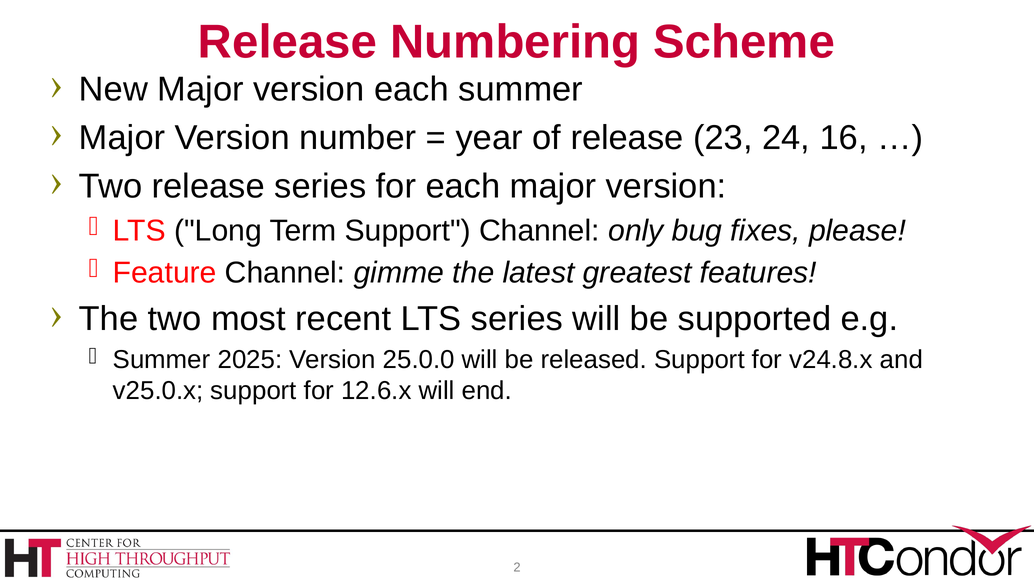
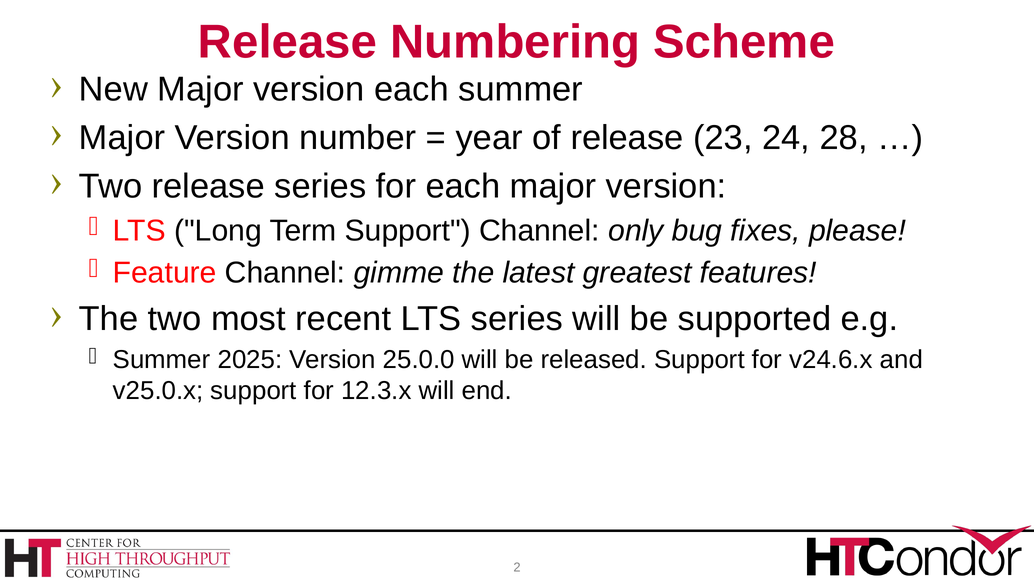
16: 16 -> 28
v24.8.x: v24.8.x -> v24.6.x
12.6.x: 12.6.x -> 12.3.x
